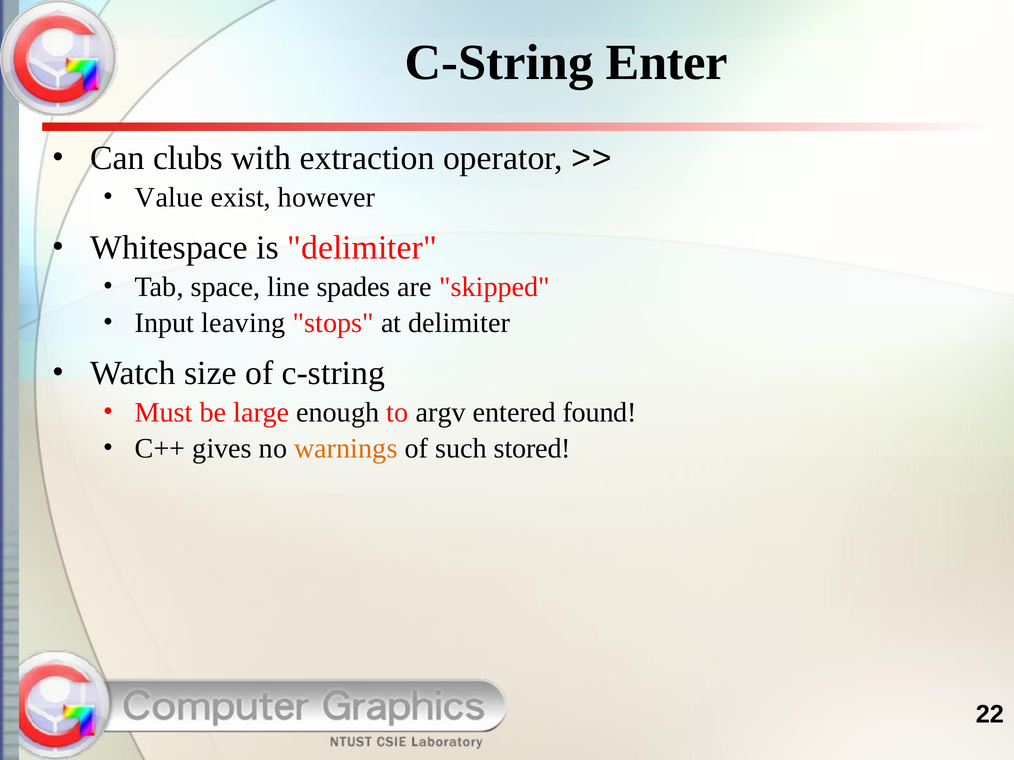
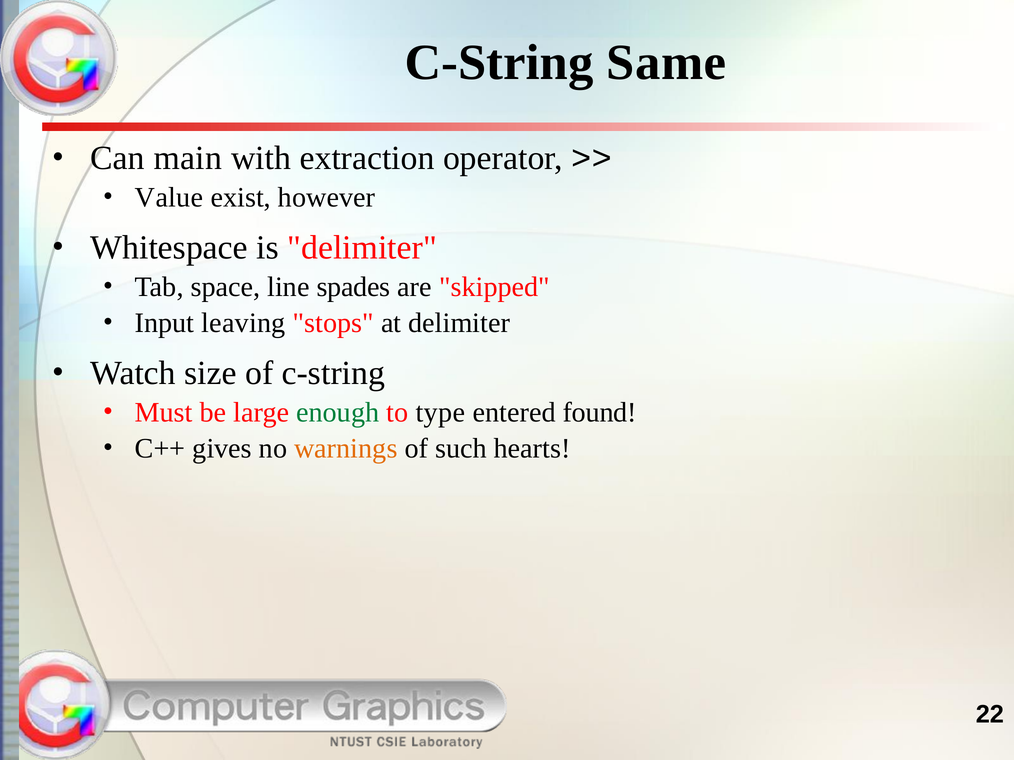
Enter: Enter -> Same
clubs: clubs -> main
enough colour: black -> green
argv: argv -> type
stored: stored -> hearts
